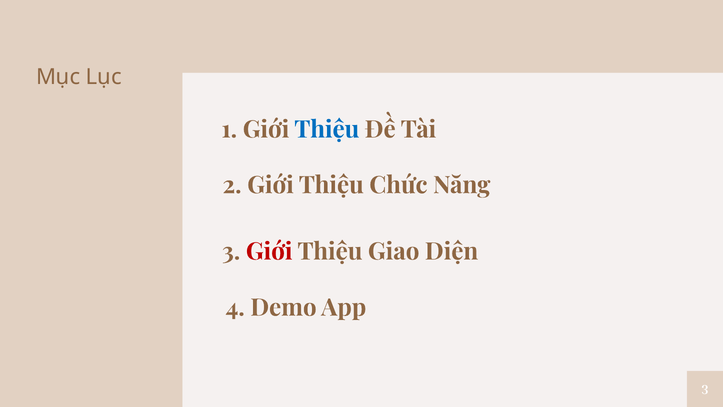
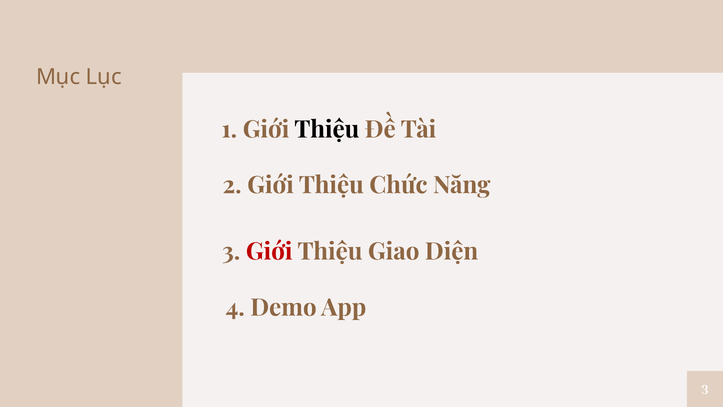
Thiệu at (327, 129) colour: blue -> black
